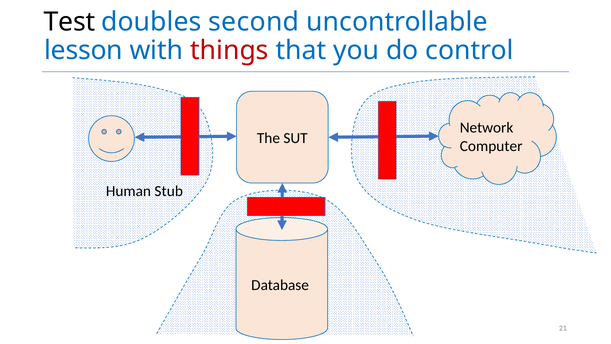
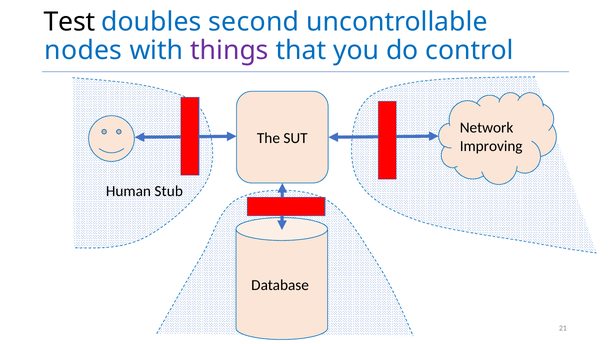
lesson: lesson -> nodes
things colour: red -> purple
Computer: Computer -> Improving
